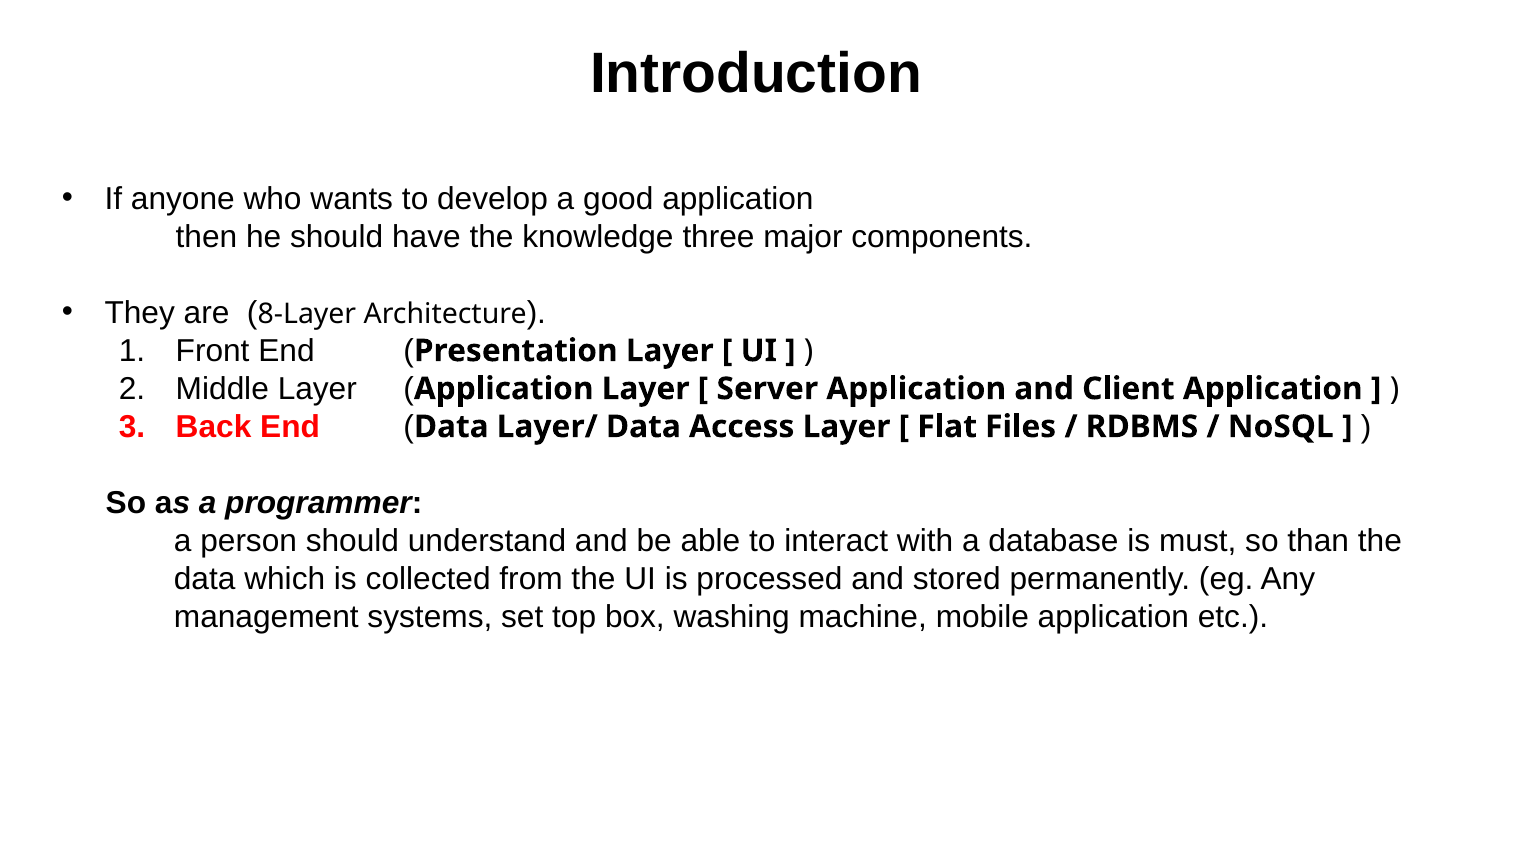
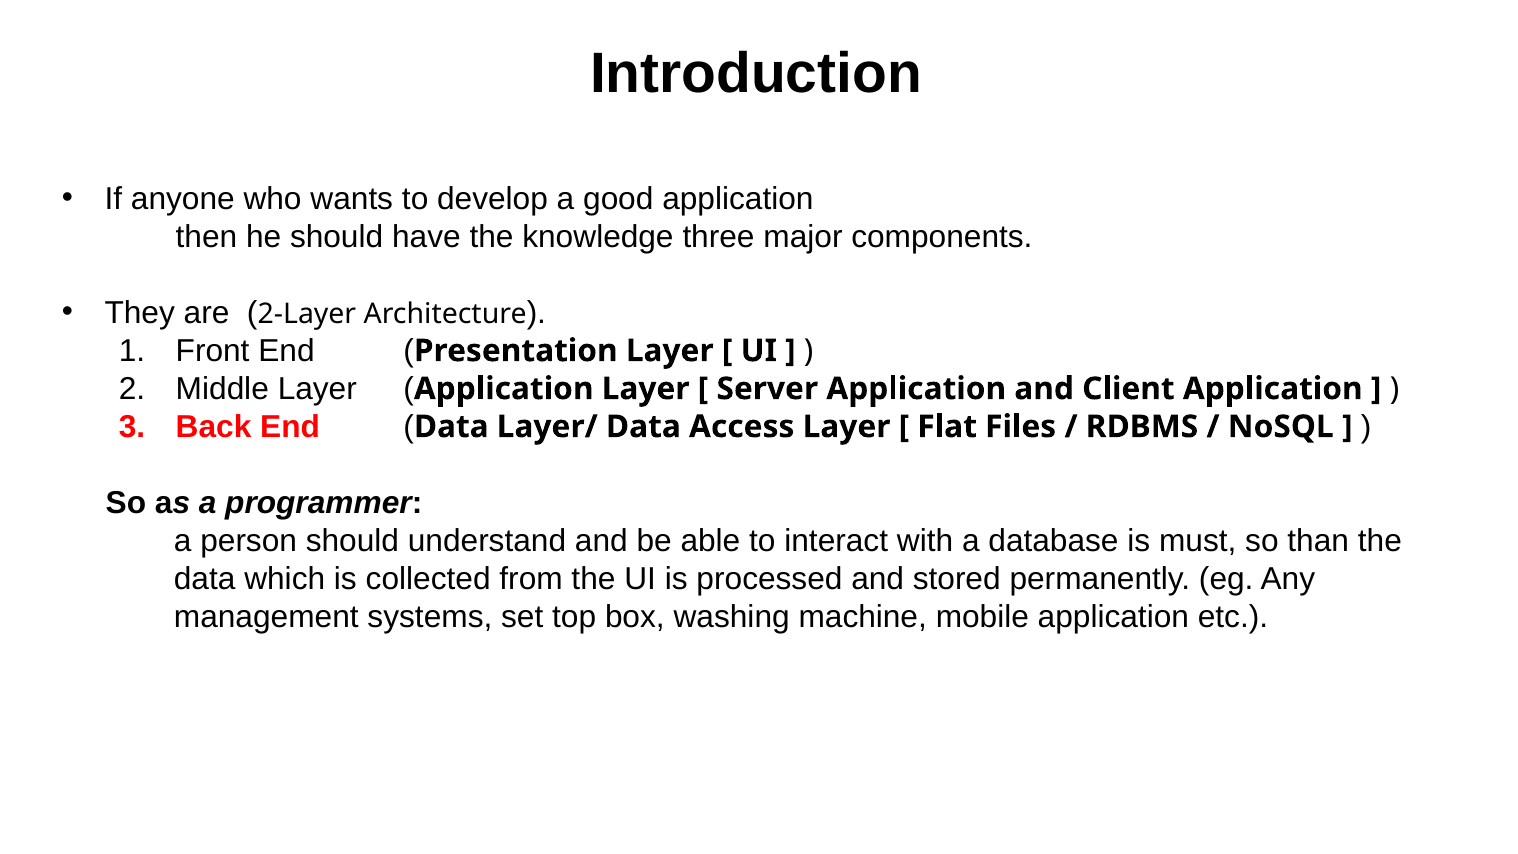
8-Layer: 8-Layer -> 2-Layer
